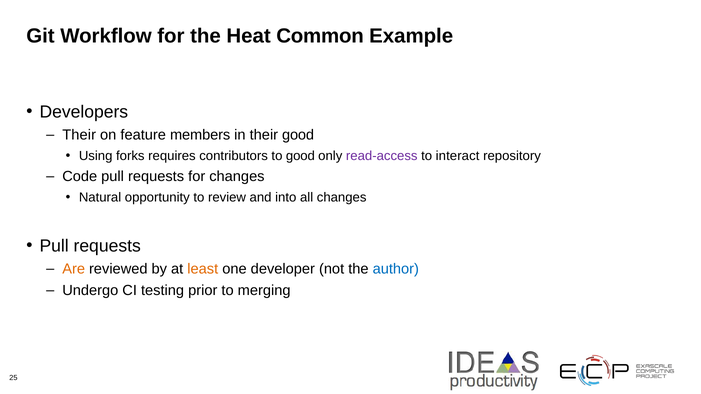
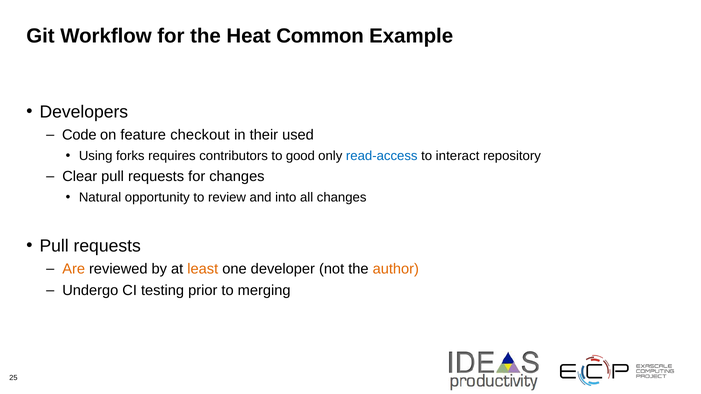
Their at (79, 135): Their -> Code
members: members -> checkout
their good: good -> used
read-access colour: purple -> blue
Code: Code -> Clear
author colour: blue -> orange
